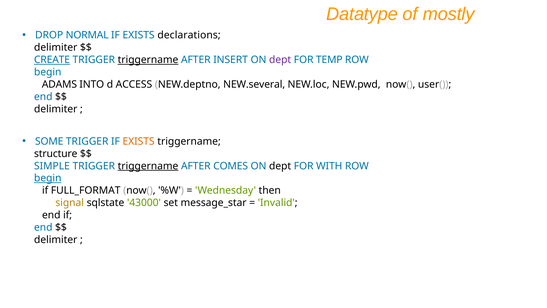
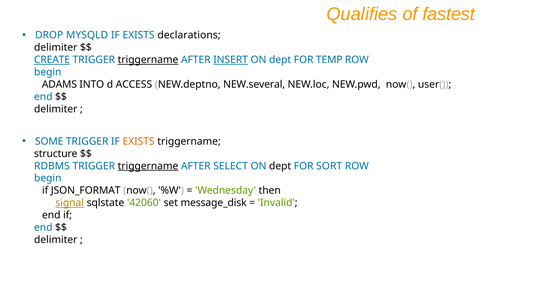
Datatype: Datatype -> Qualifies
mostly: mostly -> fastest
NORMAL: NORMAL -> MYSQLD
INSERT underline: none -> present
dept at (280, 60) colour: purple -> blue
SIMPLE: SIMPLE -> RDBMS
COMES: COMES -> SELECT
WITH: WITH -> SORT
begin at (48, 178) underline: present -> none
FULL_FORMAT: FULL_FORMAT -> JSON_FORMAT
signal underline: none -> present
43000: 43000 -> 42060
message_star: message_star -> message_disk
